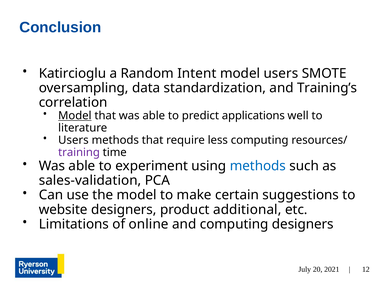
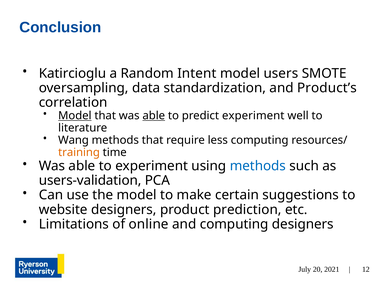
Training’s: Training’s -> Product’s
able at (154, 116) underline: none -> present
predict applications: applications -> experiment
Users at (73, 140): Users -> Wang
training colour: purple -> orange
sales-validation: sales-validation -> users-validation
additional: additional -> prediction
